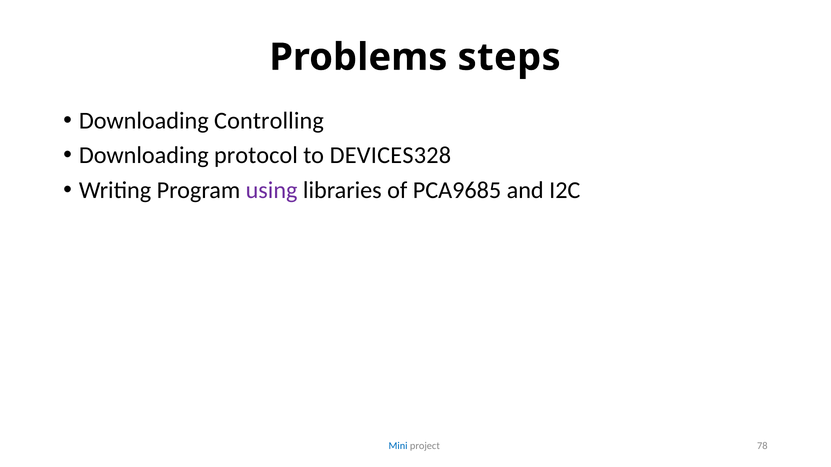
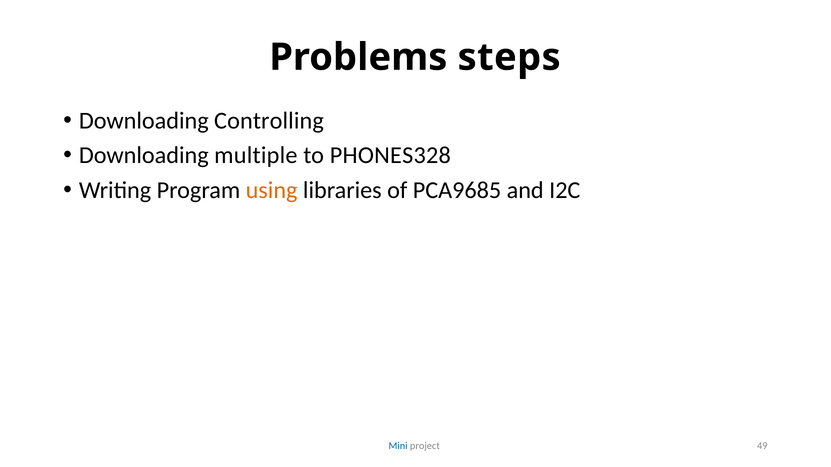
protocol: protocol -> multiple
DEVICES328: DEVICES328 -> PHONES328
using colour: purple -> orange
78: 78 -> 49
